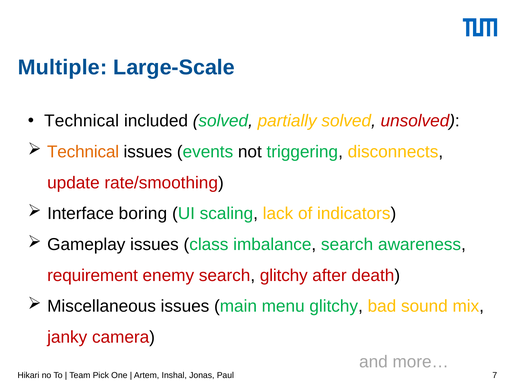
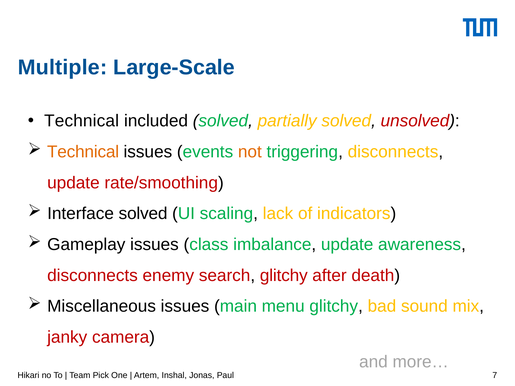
not colour: black -> orange
Interface boring: boring -> solved
imbalance search: search -> update
requirement at (93, 276): requirement -> disconnects
